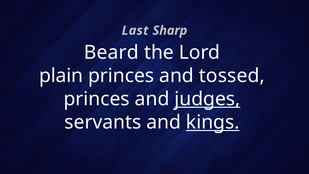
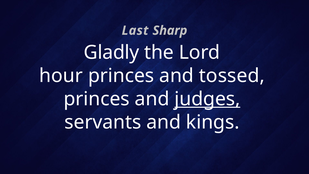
Beard: Beard -> Gladly
plain: plain -> hour
kings underline: present -> none
